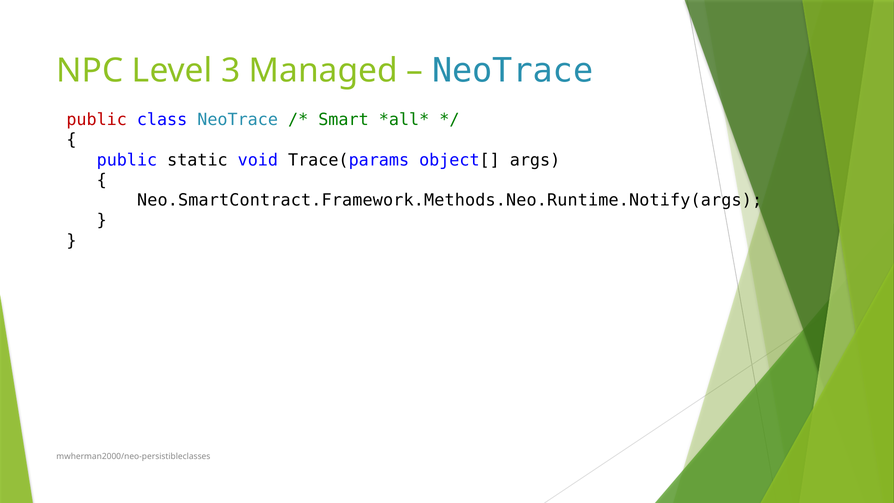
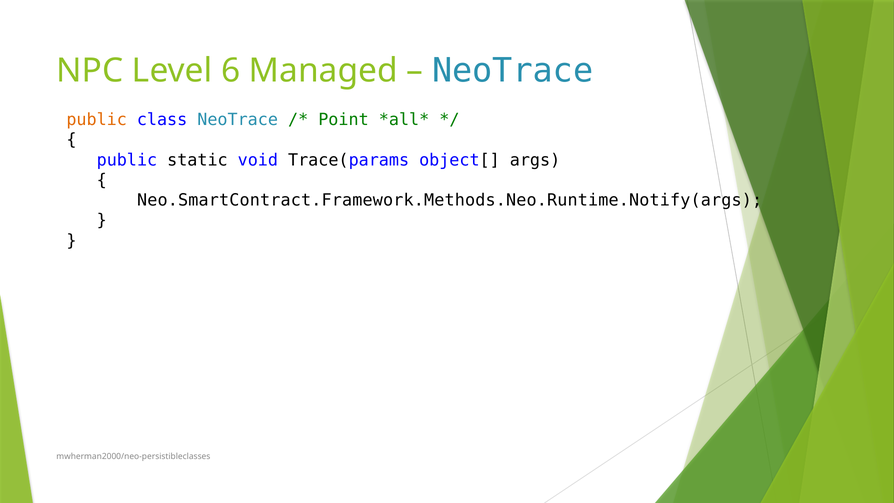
3: 3 -> 6
public at (97, 120) colour: red -> orange
Smart: Smart -> Point
